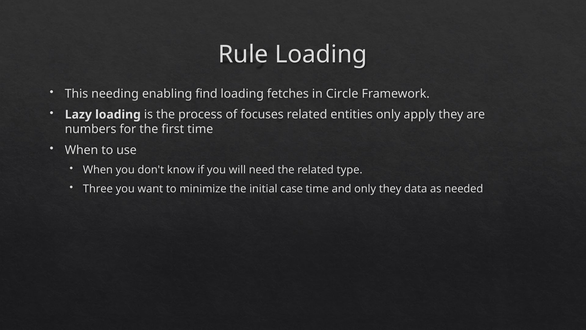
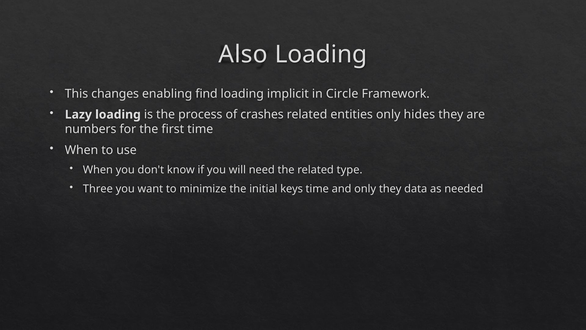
Rule: Rule -> Also
needing: needing -> changes
fetches: fetches -> implicit
focuses: focuses -> crashes
apply: apply -> hides
case: case -> keys
